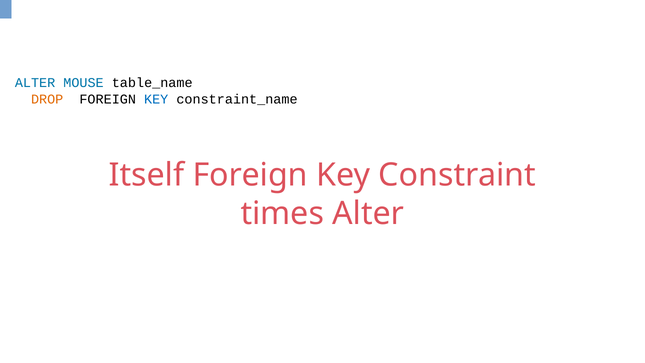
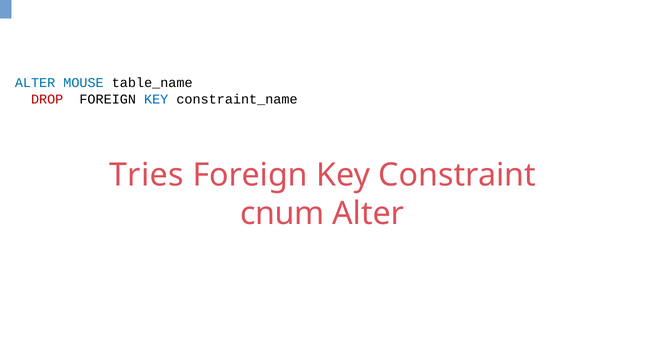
DROP colour: orange -> red
Itself: Itself -> Tries
times: times -> cnum
